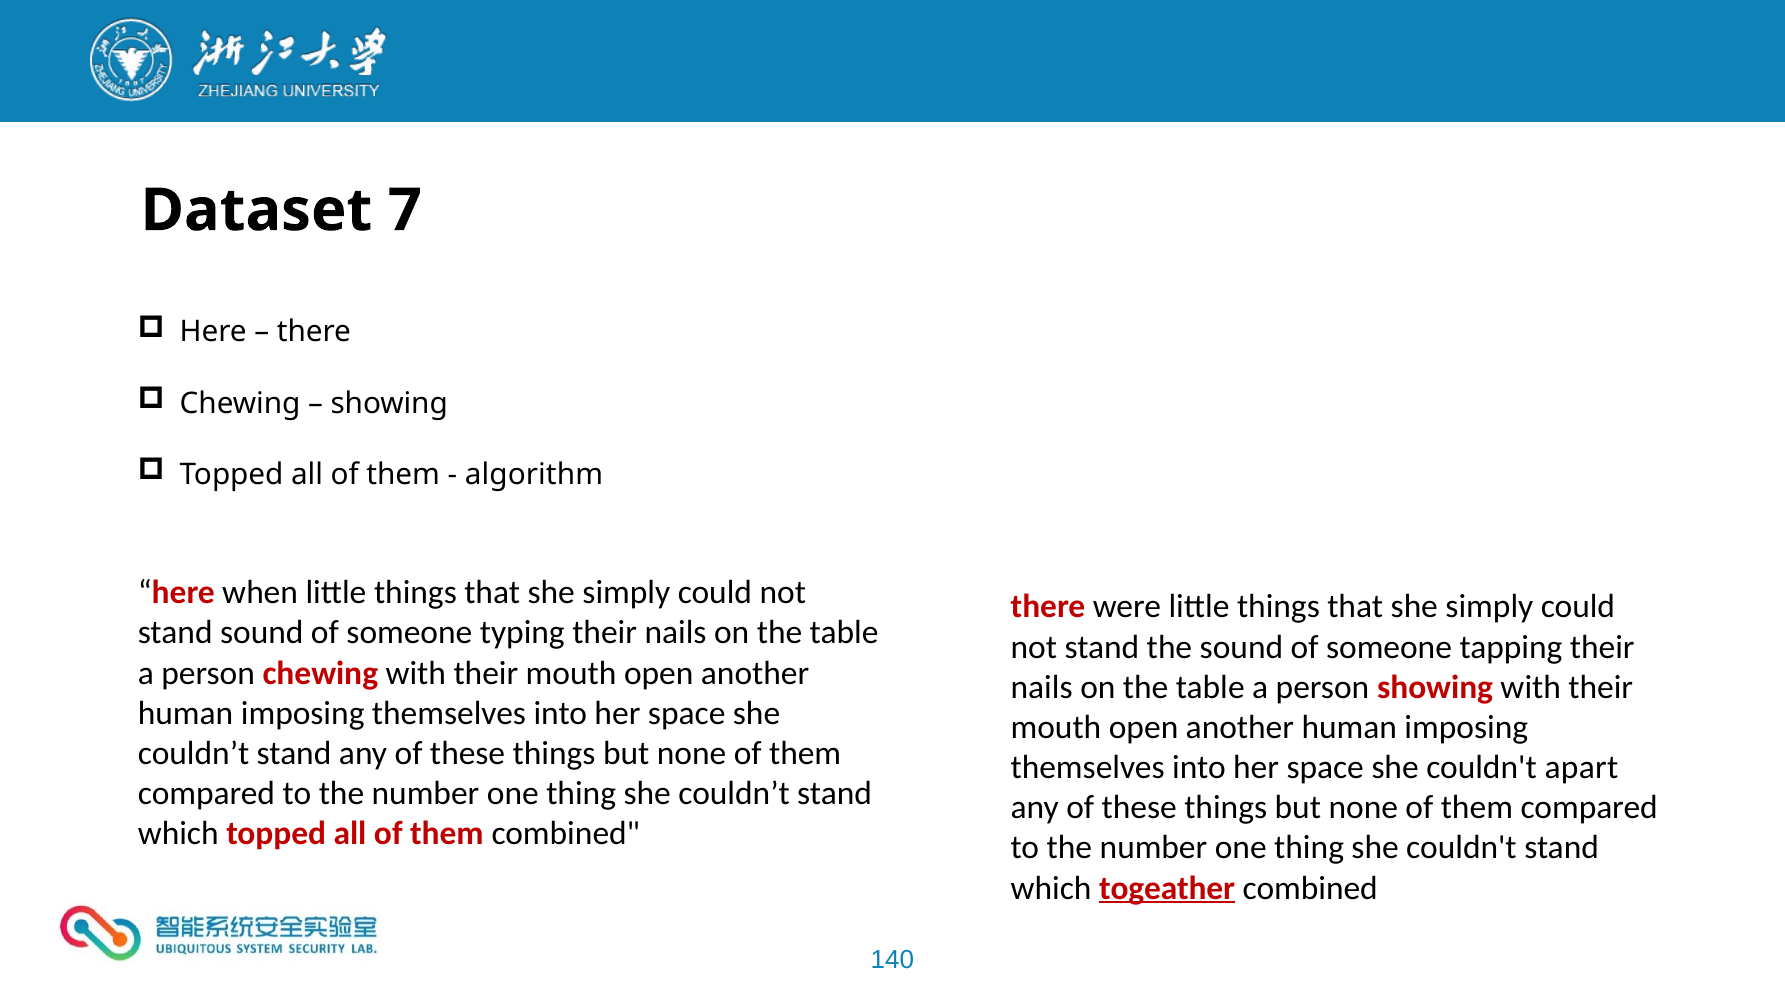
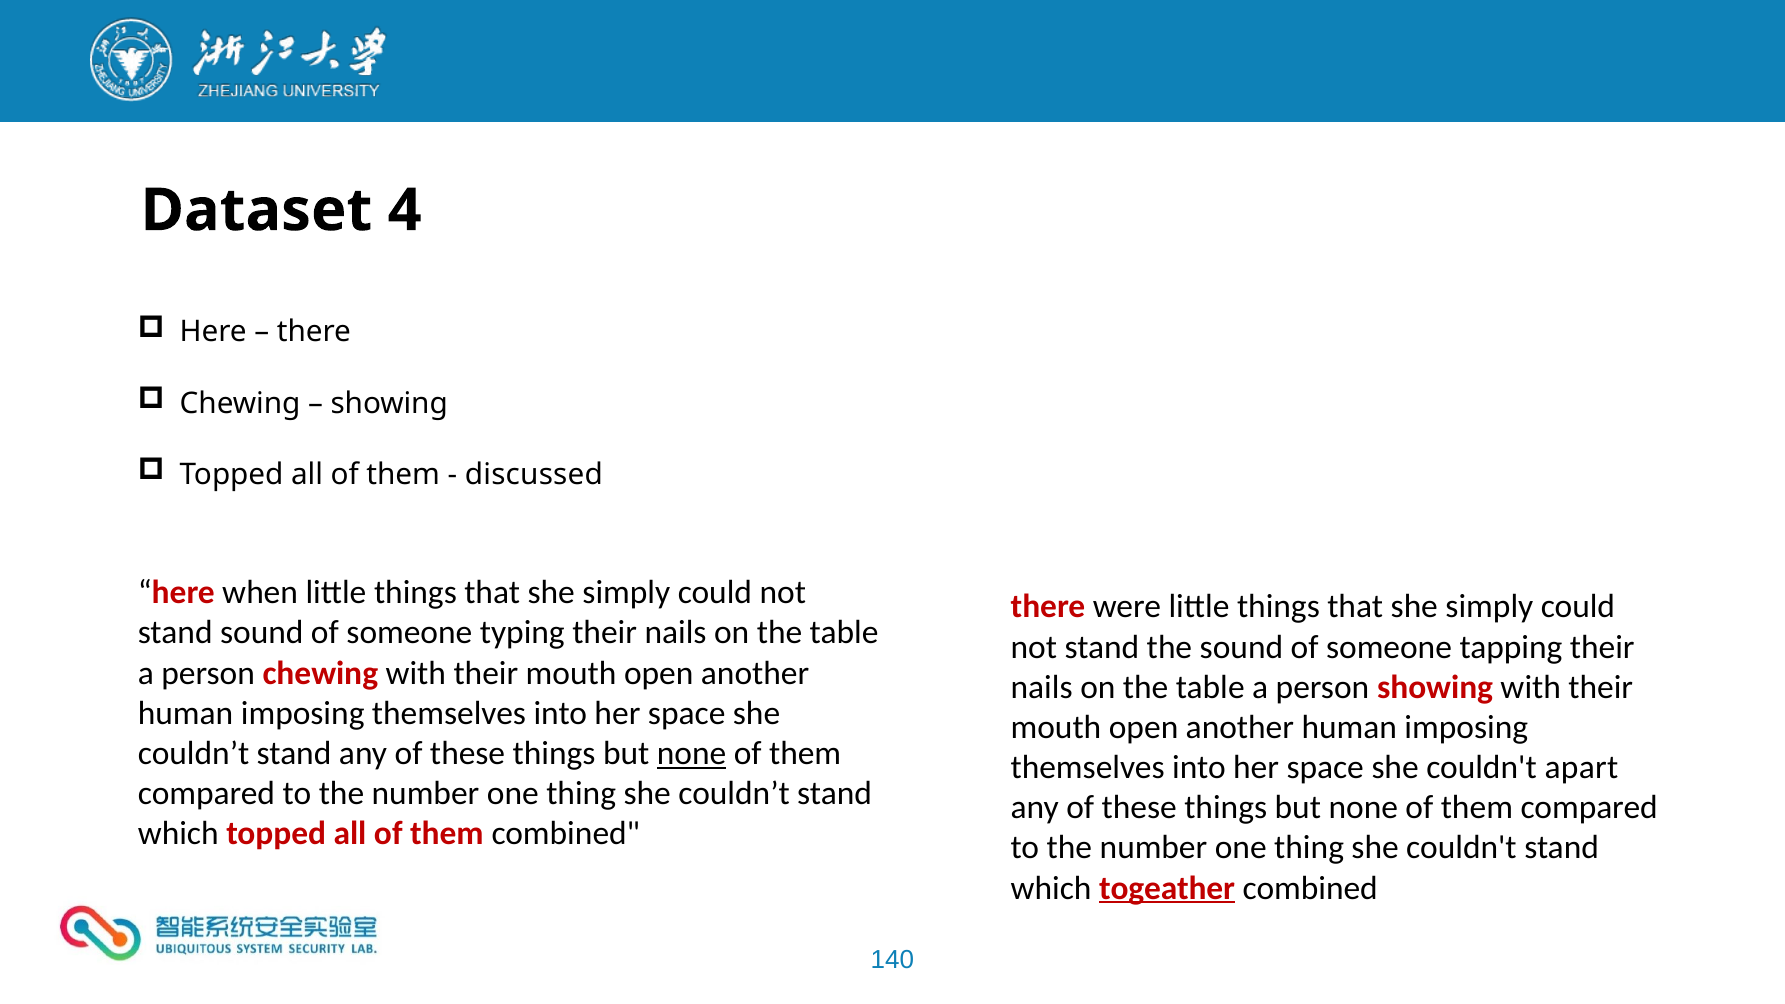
7: 7 -> 4
algorithm: algorithm -> discussed
none at (692, 753) underline: none -> present
